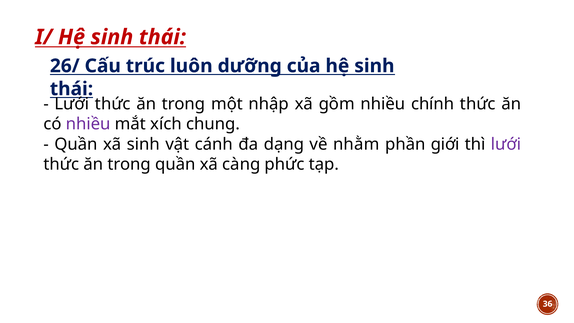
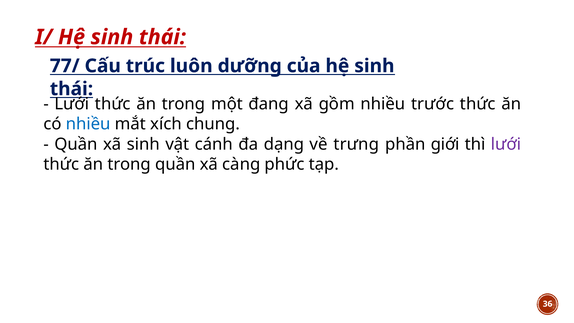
26/: 26/ -> 77/
nhập: nhập -> đang
chính: chính -> trước
nhiều at (88, 124) colour: purple -> blue
nhằm: nhằm -> trưng
